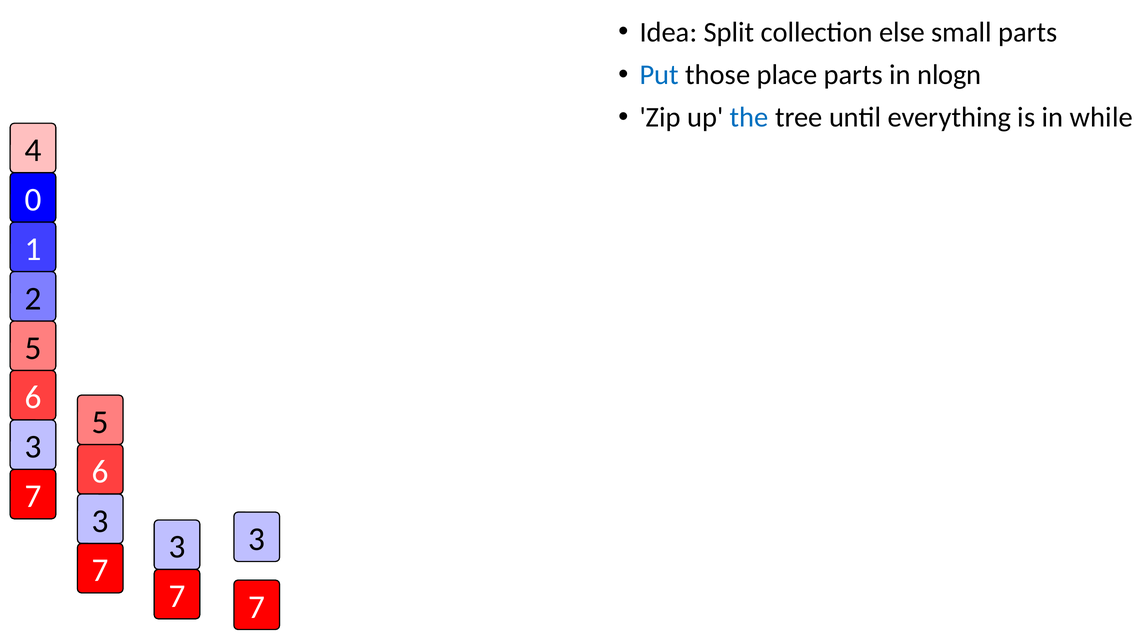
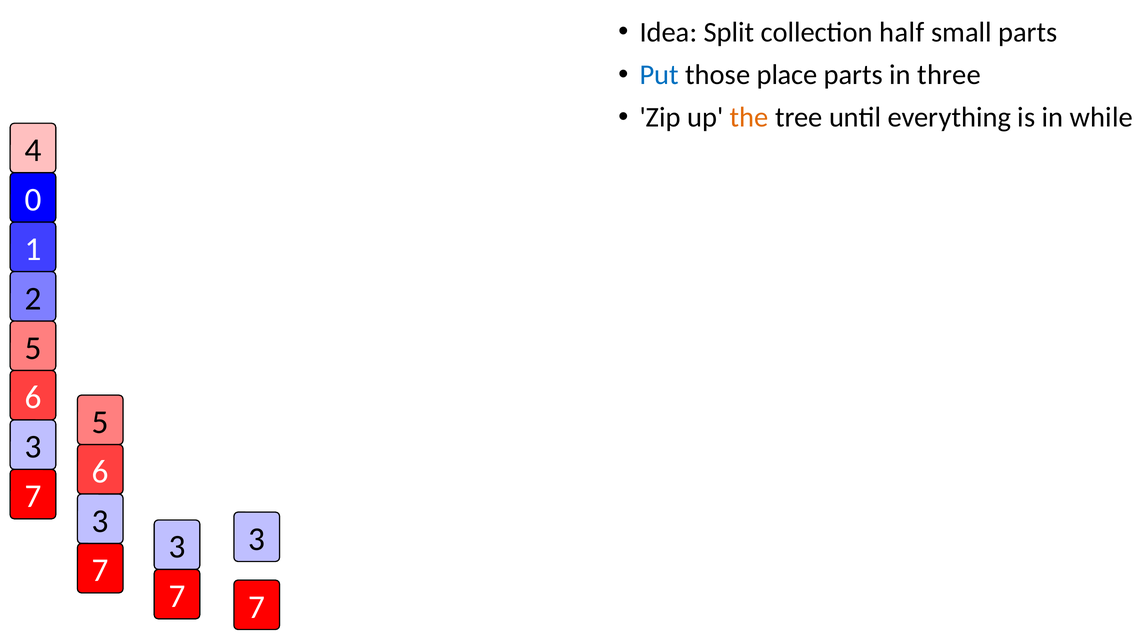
else: else -> half
nlogn: nlogn -> three
the colour: blue -> orange
